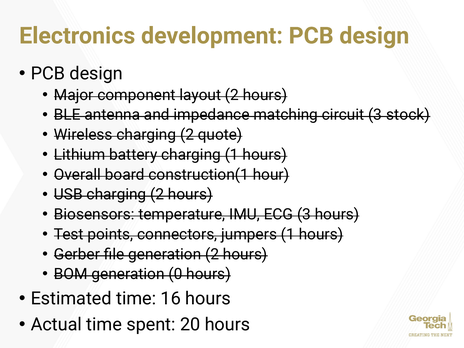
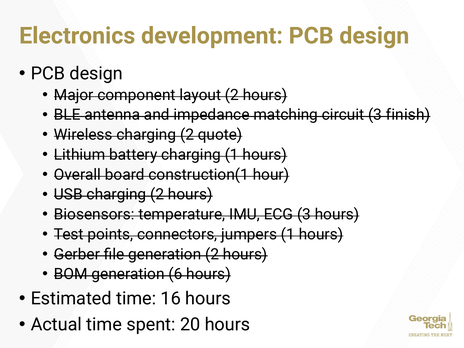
stock: stock -> finish
0: 0 -> 6
